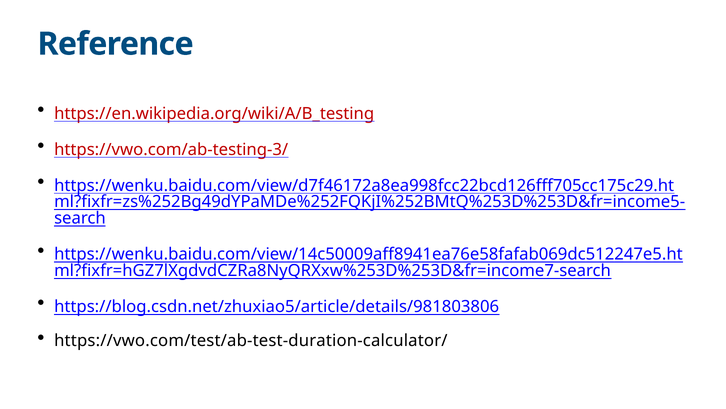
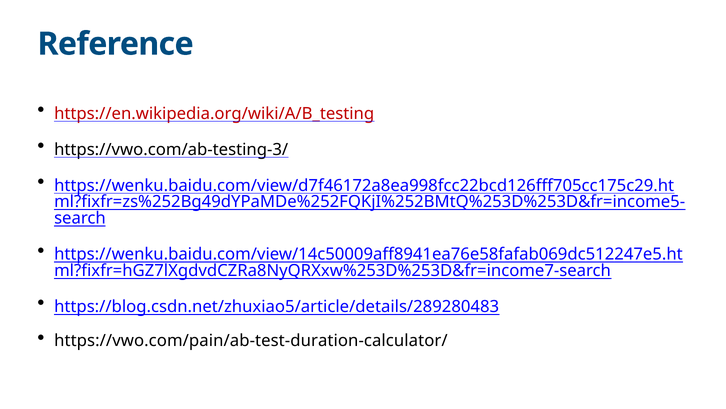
https://vwo.com/ab-testing-3/ colour: red -> black
https://blog.csdn.net/zhuxiao5/article/details/981803806: https://blog.csdn.net/zhuxiao5/article/details/981803806 -> https://blog.csdn.net/zhuxiao5/article/details/289280483
https://vwo.com/test/ab-test-duration-calculator/: https://vwo.com/test/ab-test-duration-calculator/ -> https://vwo.com/pain/ab-test-duration-calculator/
